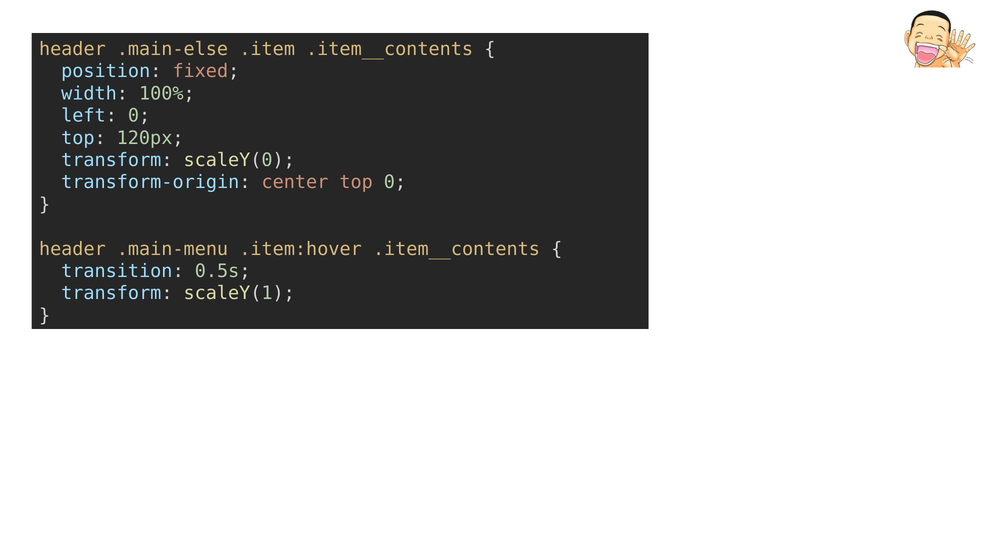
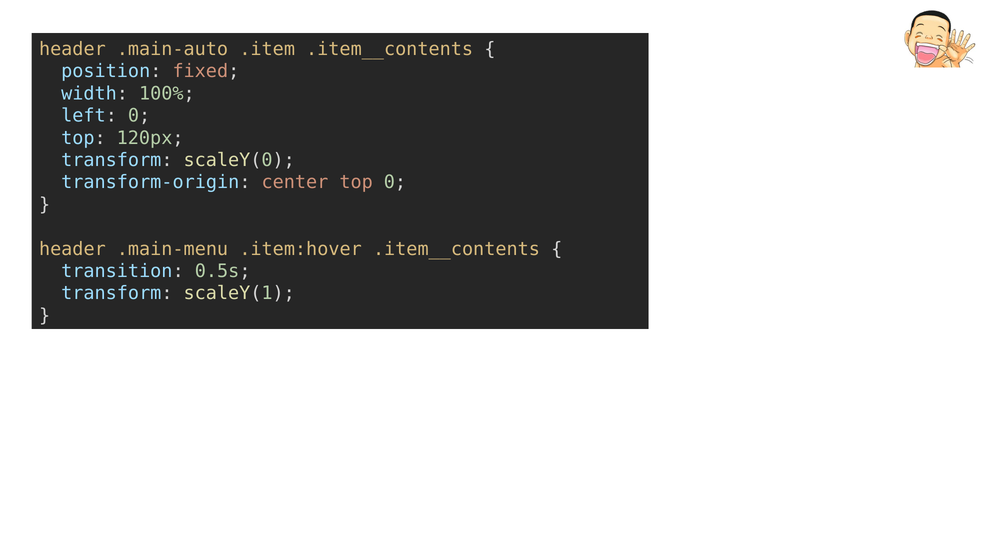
.main-else: .main-else -> .main-auto
